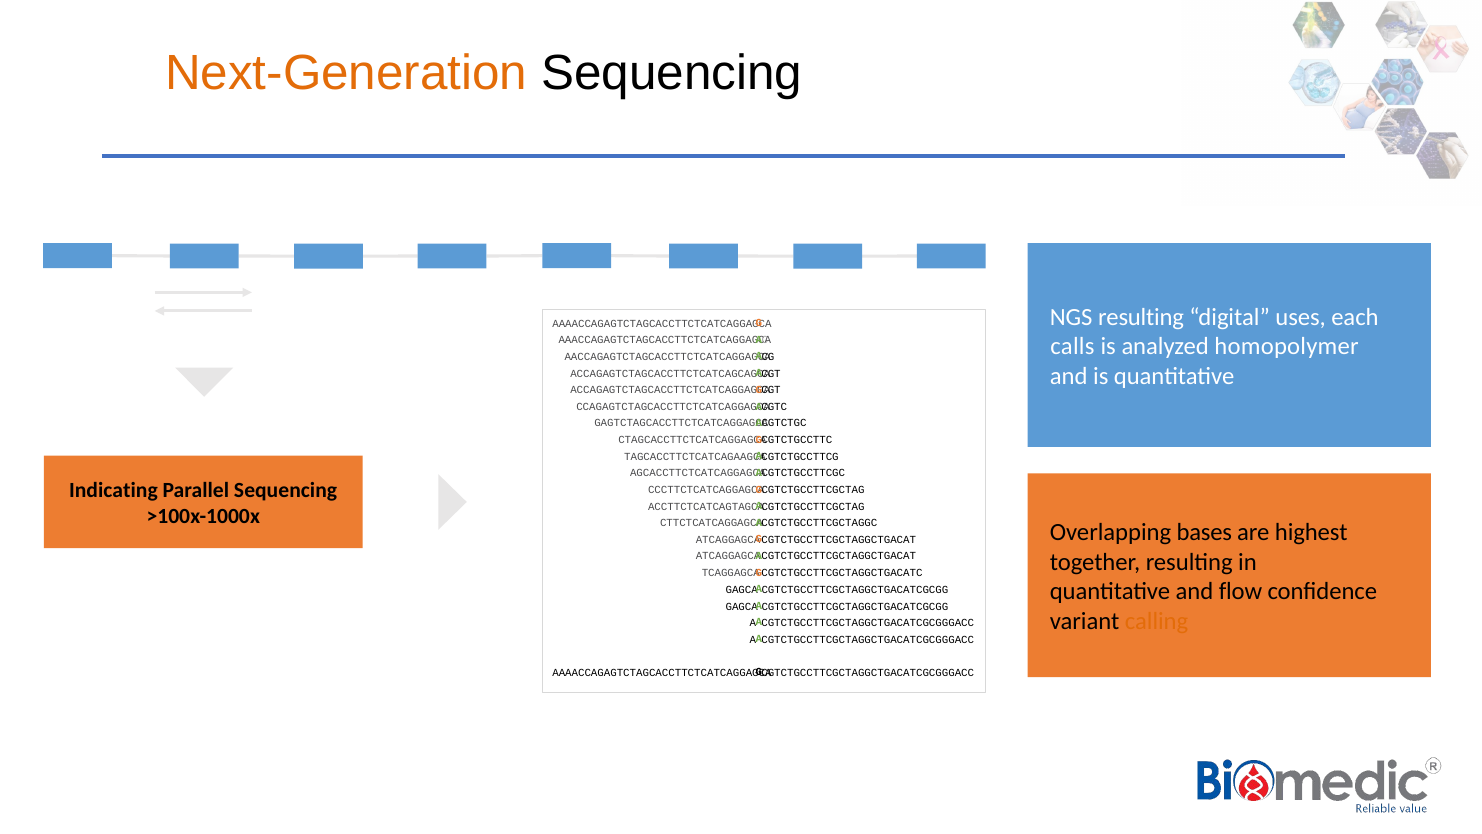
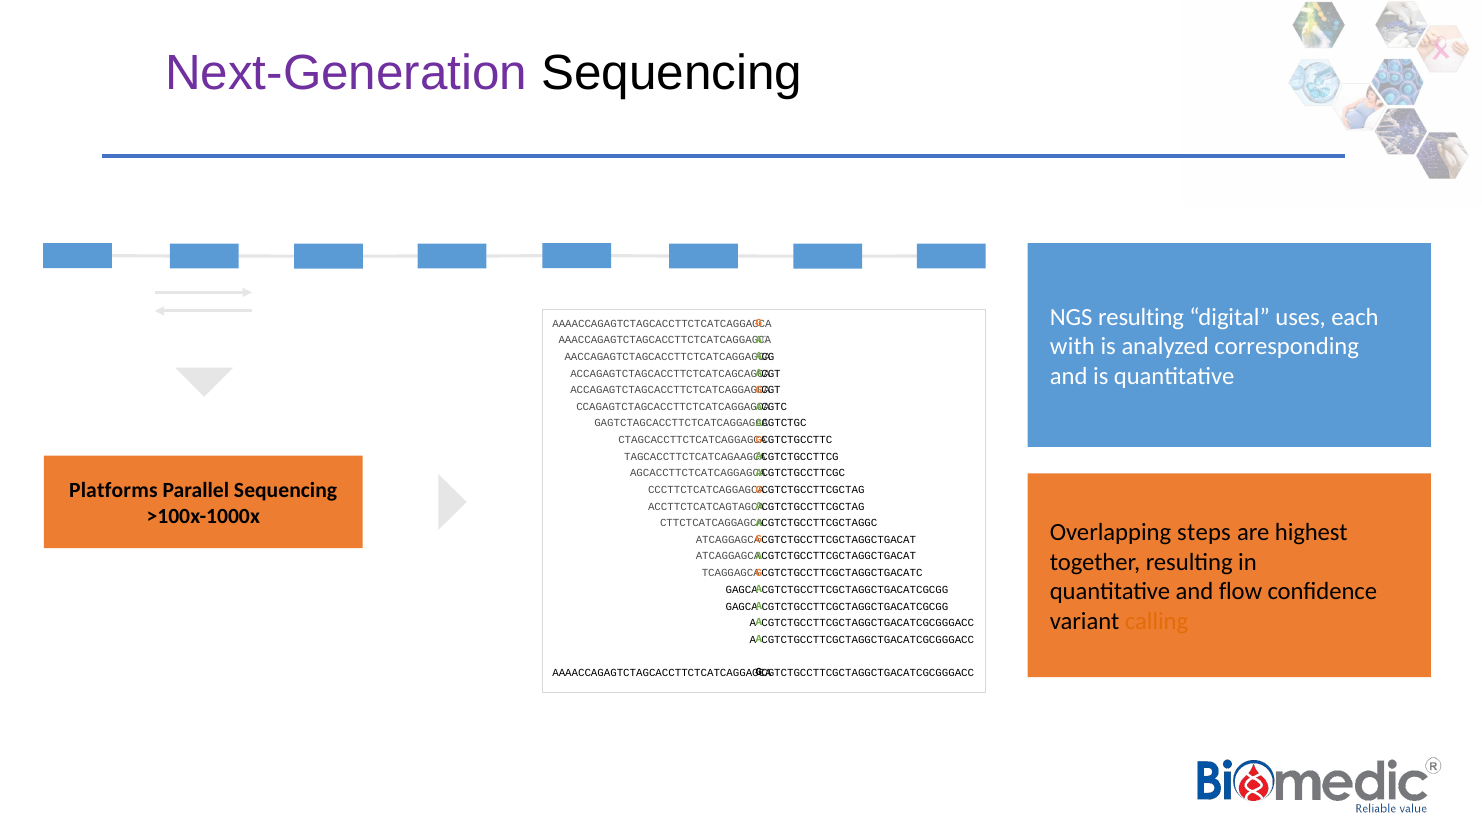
Next-Generation colour: orange -> purple
calls: calls -> with
homopolymer: homopolymer -> corresponding
Indicating: Indicating -> Platforms
bases: bases -> steps
